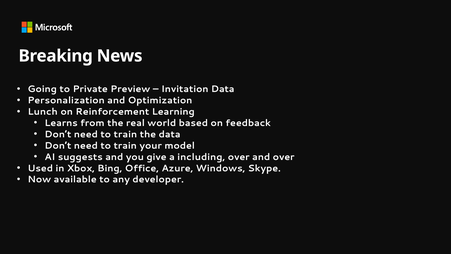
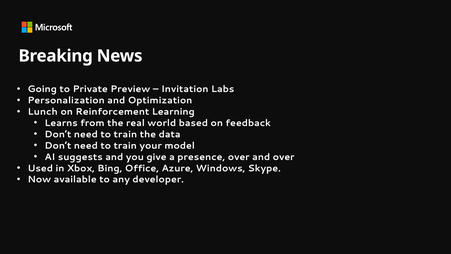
Invitation Data: Data -> Labs
including: including -> presence
